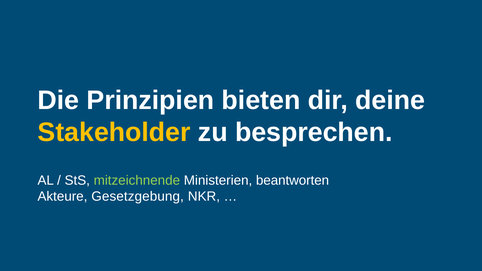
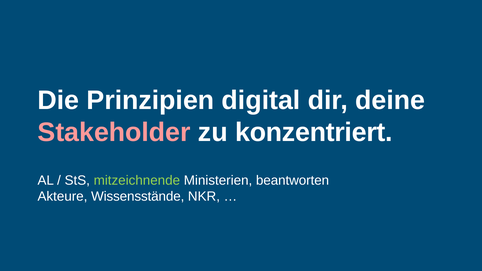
bieten: bieten -> digital
Stakeholder colour: yellow -> pink
besprechen: besprechen -> konzentriert
Gesetzgebung: Gesetzgebung -> Wissensstände
